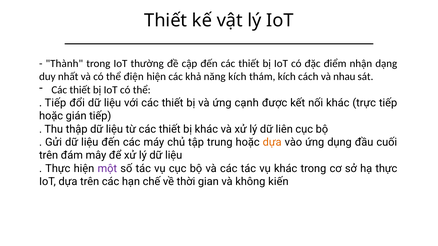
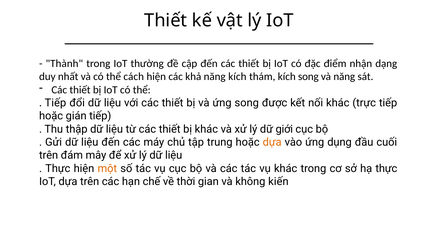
điện: điện -> cách
kích cách: cách -> song
và nhau: nhau -> năng
ứng cạnh: cạnh -> song
liên: liên -> giới
một colour: purple -> orange
